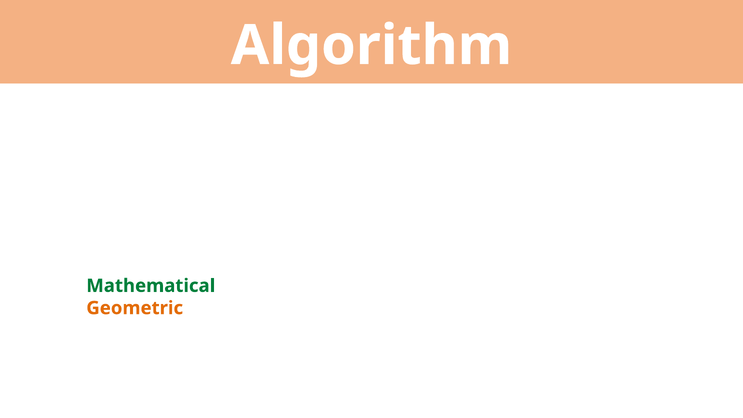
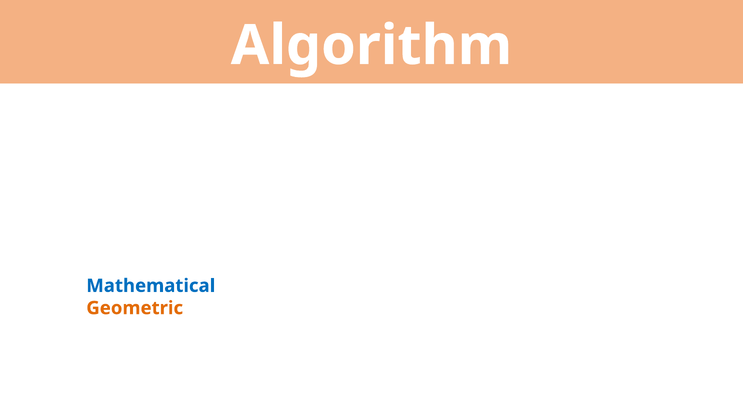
Mathematical colour: green -> blue
